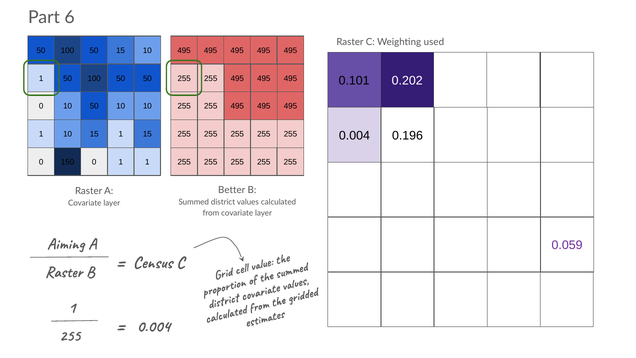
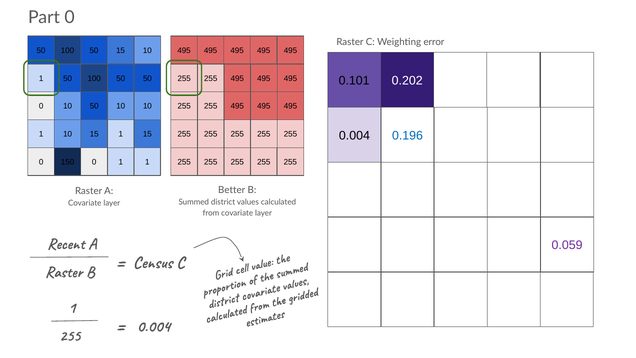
Part 6: 6 -> 0
used: used -> error
0.196 colour: black -> blue
Aiming: Aiming -> Recent
